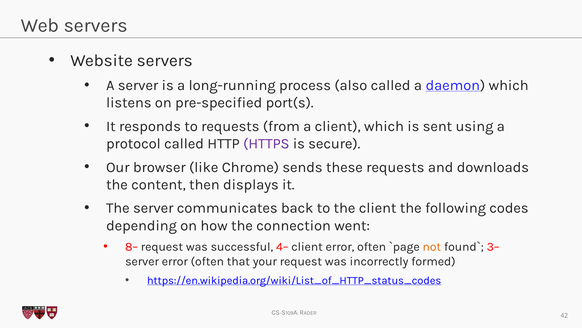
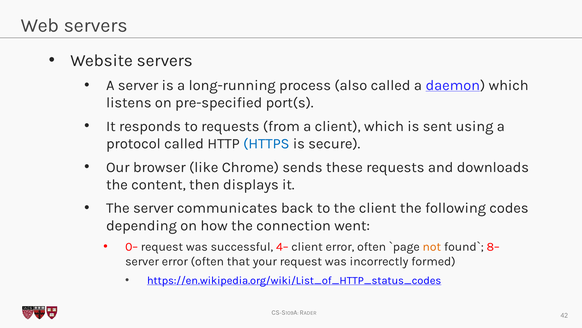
HTTPS colour: purple -> blue
8–: 8– -> 0–
3–: 3– -> 8–
